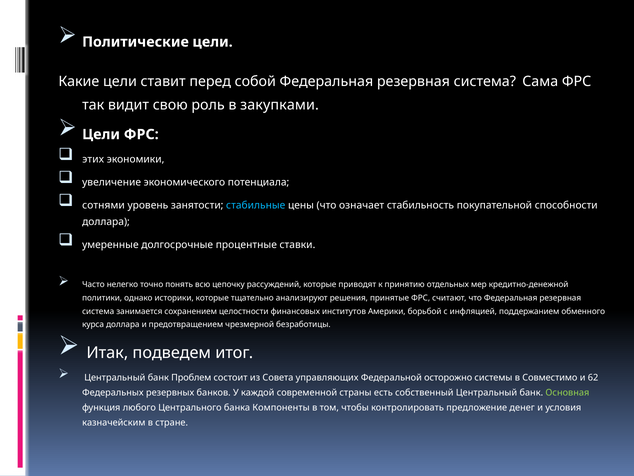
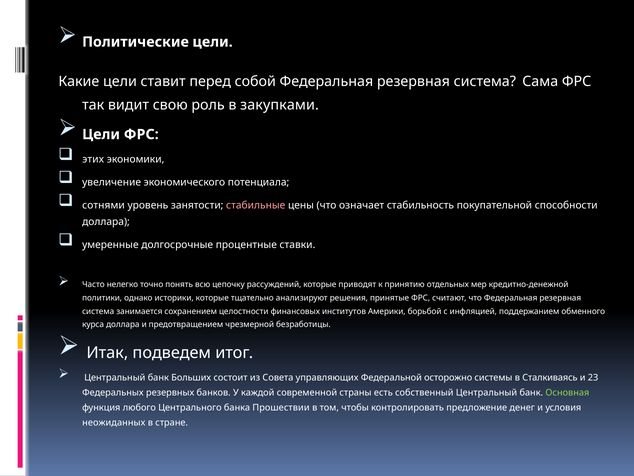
стабильные colour: light blue -> pink
Проблем: Проблем -> Больших
Совместимо: Совместимо -> Сталкиваясь
62: 62 -> 23
Компоненты: Компоненты -> Прошествии
казначейским: казначейским -> неожиданных
